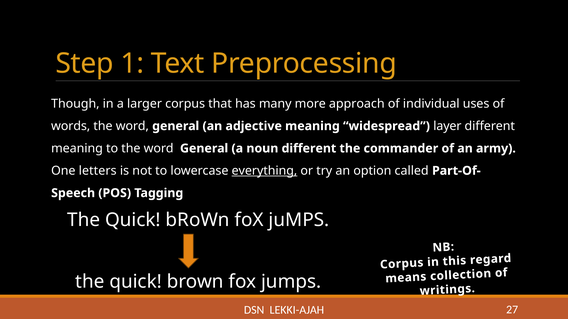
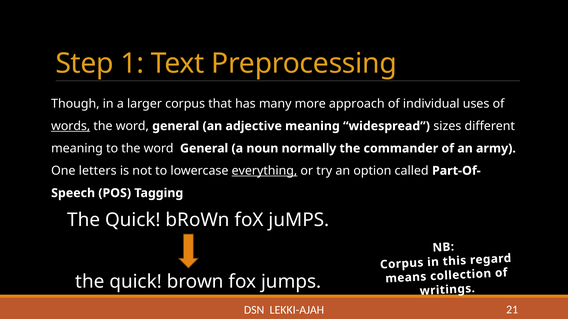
words underline: none -> present
layer: layer -> sizes
noun different: different -> normally
27: 27 -> 21
